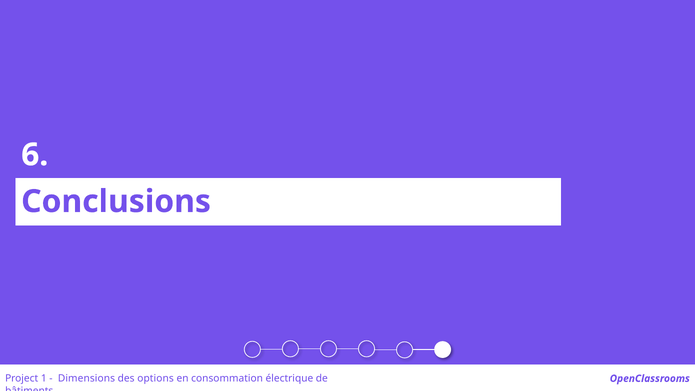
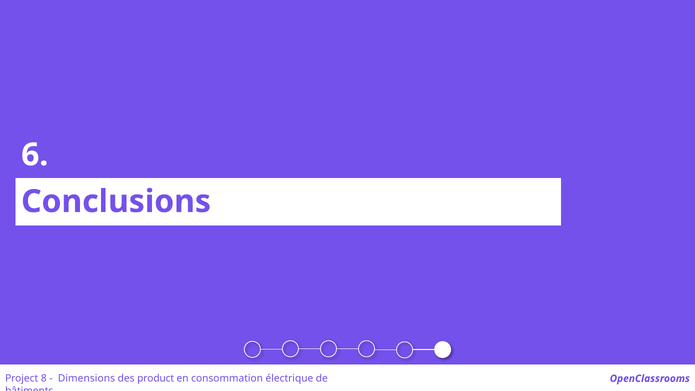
1: 1 -> 8
options: options -> product
